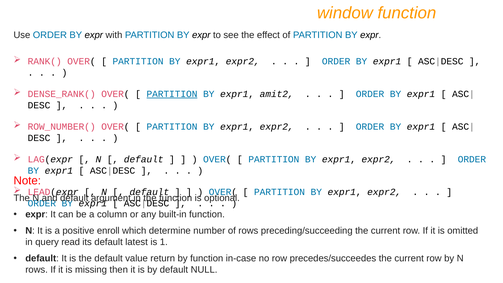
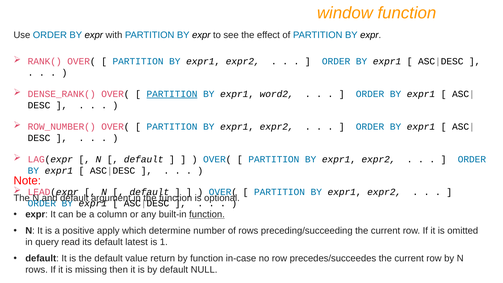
amit2: amit2 -> word2
function at (207, 214) underline: none -> present
enroll: enroll -> apply
